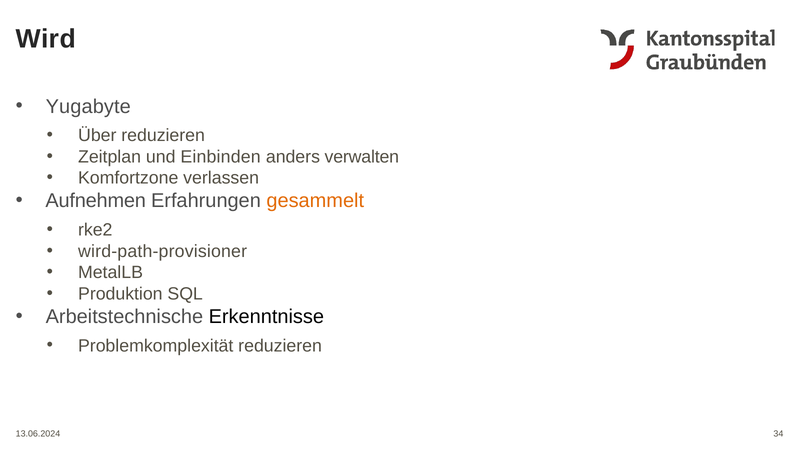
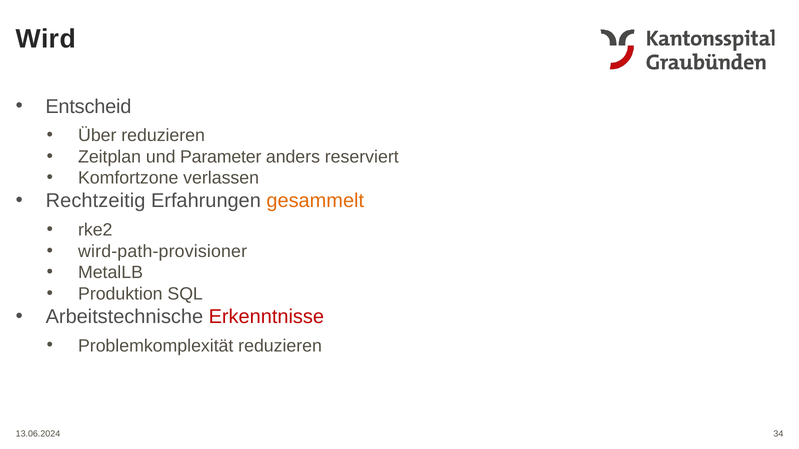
Yugabyte: Yugabyte -> Entscheid
Einbinden: Einbinden -> Parameter
verwalten: verwalten -> reserviert
Aufnehmen: Aufnehmen -> Rechtzeitig
Erkenntnisse colour: black -> red
